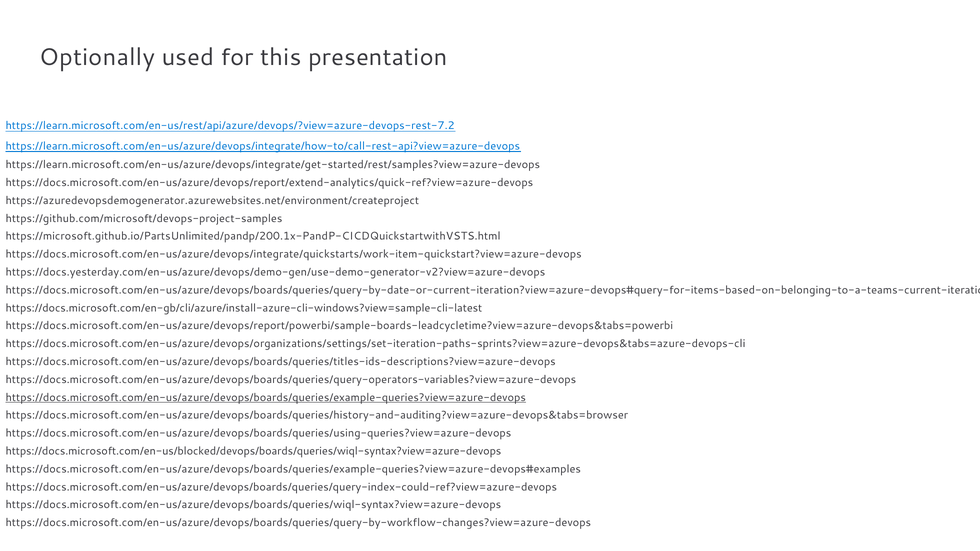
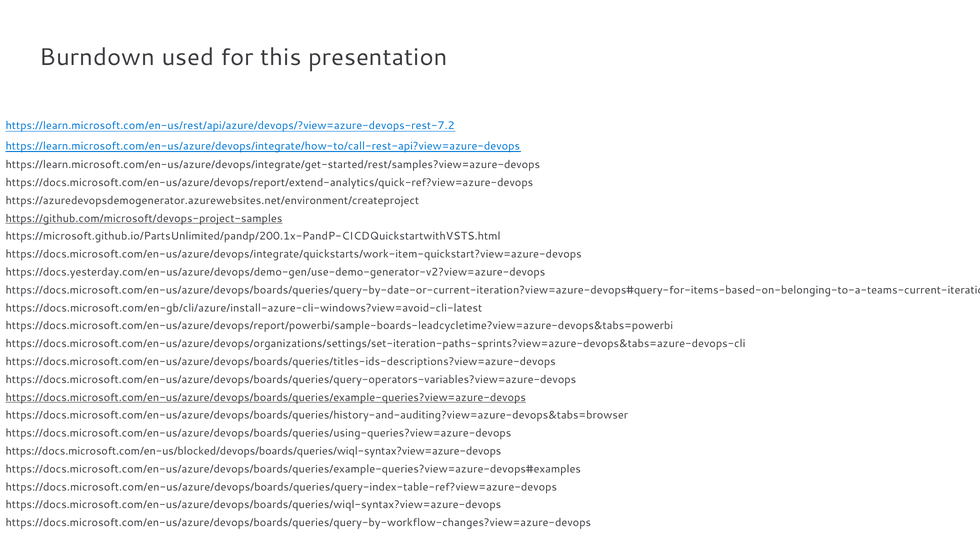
Optionally: Optionally -> Burndown
https://github.com/microsoft/devops-project-samples underline: none -> present
https://docs.microsoft.com/en-gb/cli/azure/install-azure-cli-windows?view=sample-cli-latest: https://docs.microsoft.com/en-gb/cli/azure/install-azure-cli-windows?view=sample-cli-latest -> https://docs.microsoft.com/en-gb/cli/azure/install-azure-cli-windows?view=avoid-cli-latest
https://docs.microsoft.com/en-us/azure/devops/boards/queries/query-index-could-ref?view=azure-devops: https://docs.microsoft.com/en-us/azure/devops/boards/queries/query-index-could-ref?view=azure-devops -> https://docs.microsoft.com/en-us/azure/devops/boards/queries/query-index-table-ref?view=azure-devops
